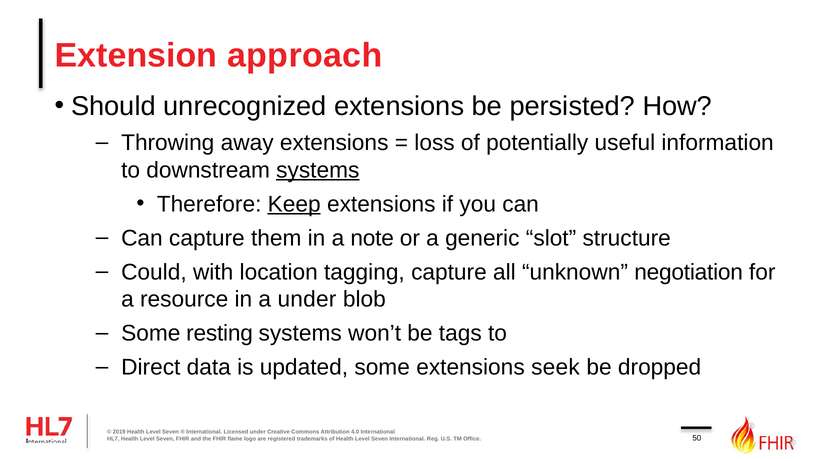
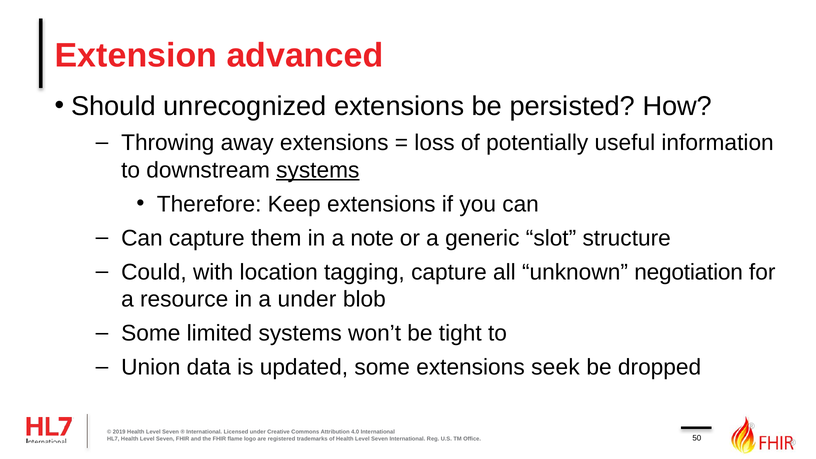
approach: approach -> advanced
Keep underline: present -> none
resting: resting -> limited
tags: tags -> tight
Direct: Direct -> Union
